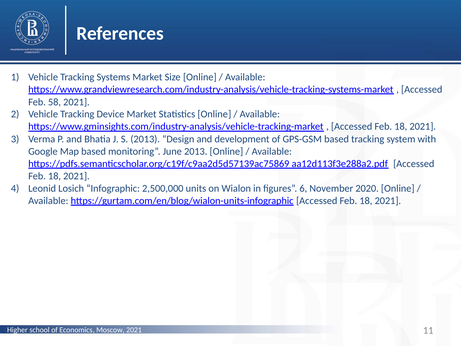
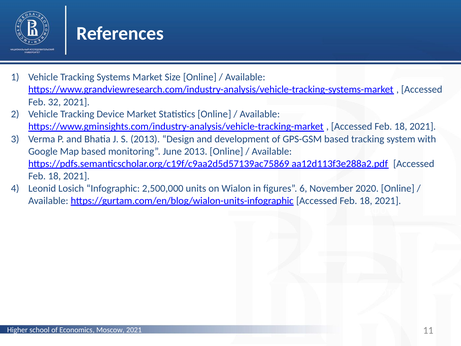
58: 58 -> 32
